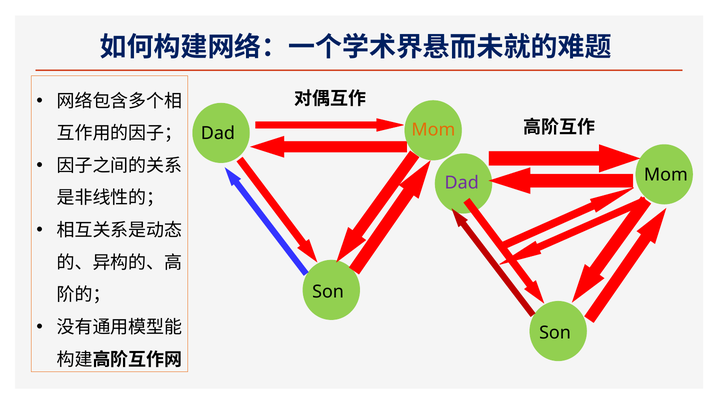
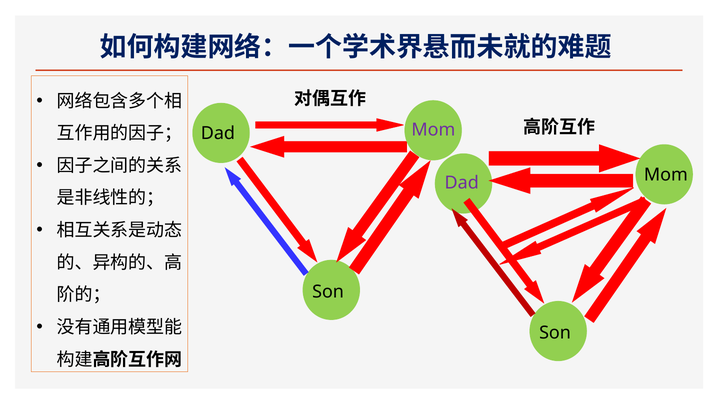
Mom at (433, 130) colour: orange -> purple
